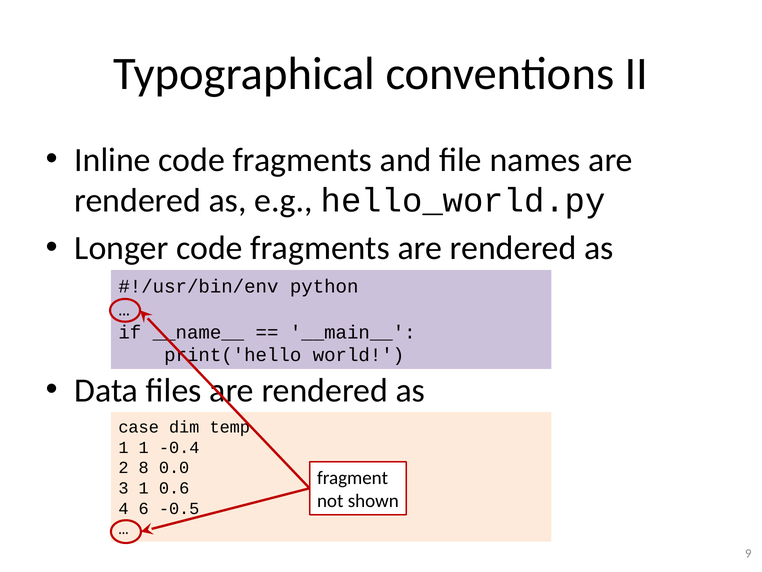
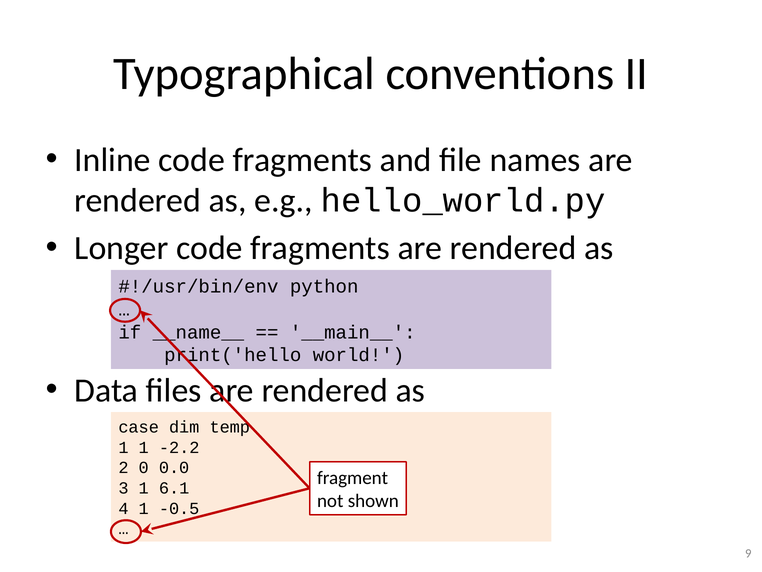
-0.4: -0.4 -> -2.2
8: 8 -> 0
0.6: 0.6 -> 6.1
4 6: 6 -> 1
